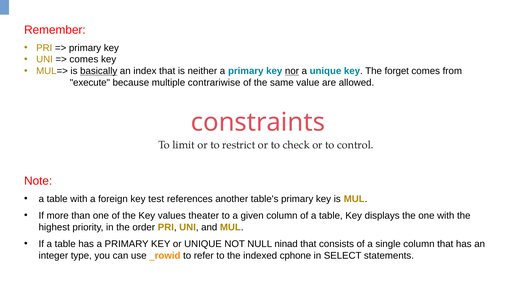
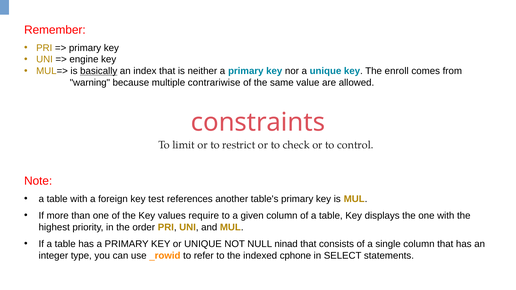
comes at (84, 60): comes -> engine
nor underline: present -> none
forget: forget -> enroll
execute: execute -> warning
theater: theater -> require
